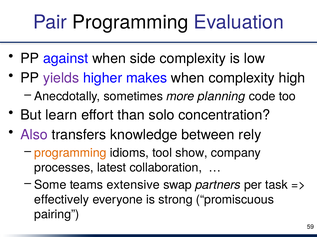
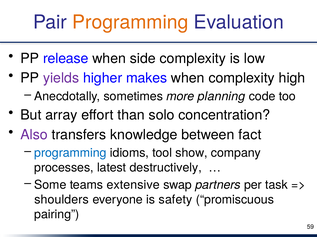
Programming at (130, 22) colour: black -> orange
against: against -> release
learn: learn -> array
rely: rely -> fact
programming at (70, 153) colour: orange -> blue
collaboration: collaboration -> destructively
effectively: effectively -> shoulders
strong: strong -> safety
